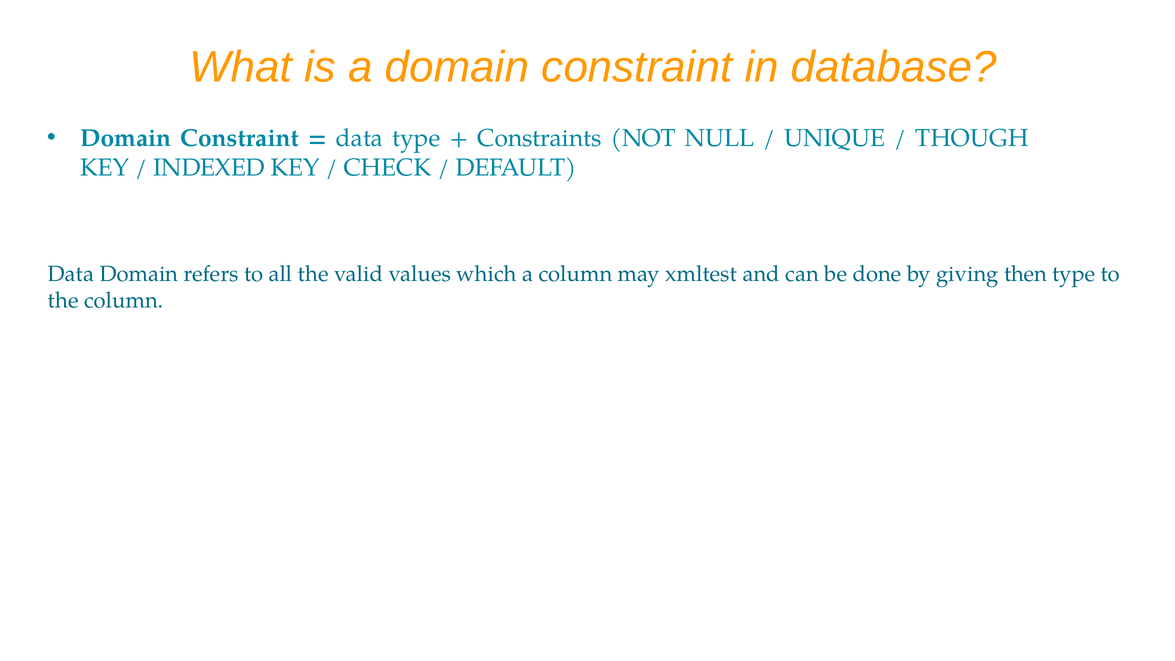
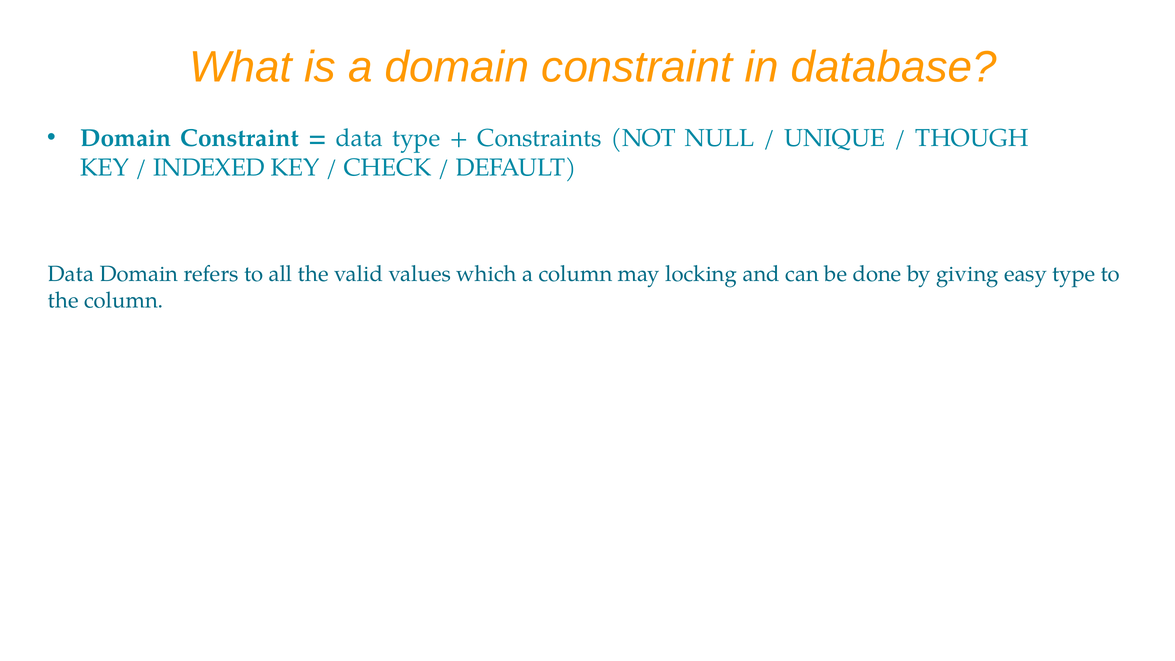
xmltest: xmltest -> locking
then: then -> easy
